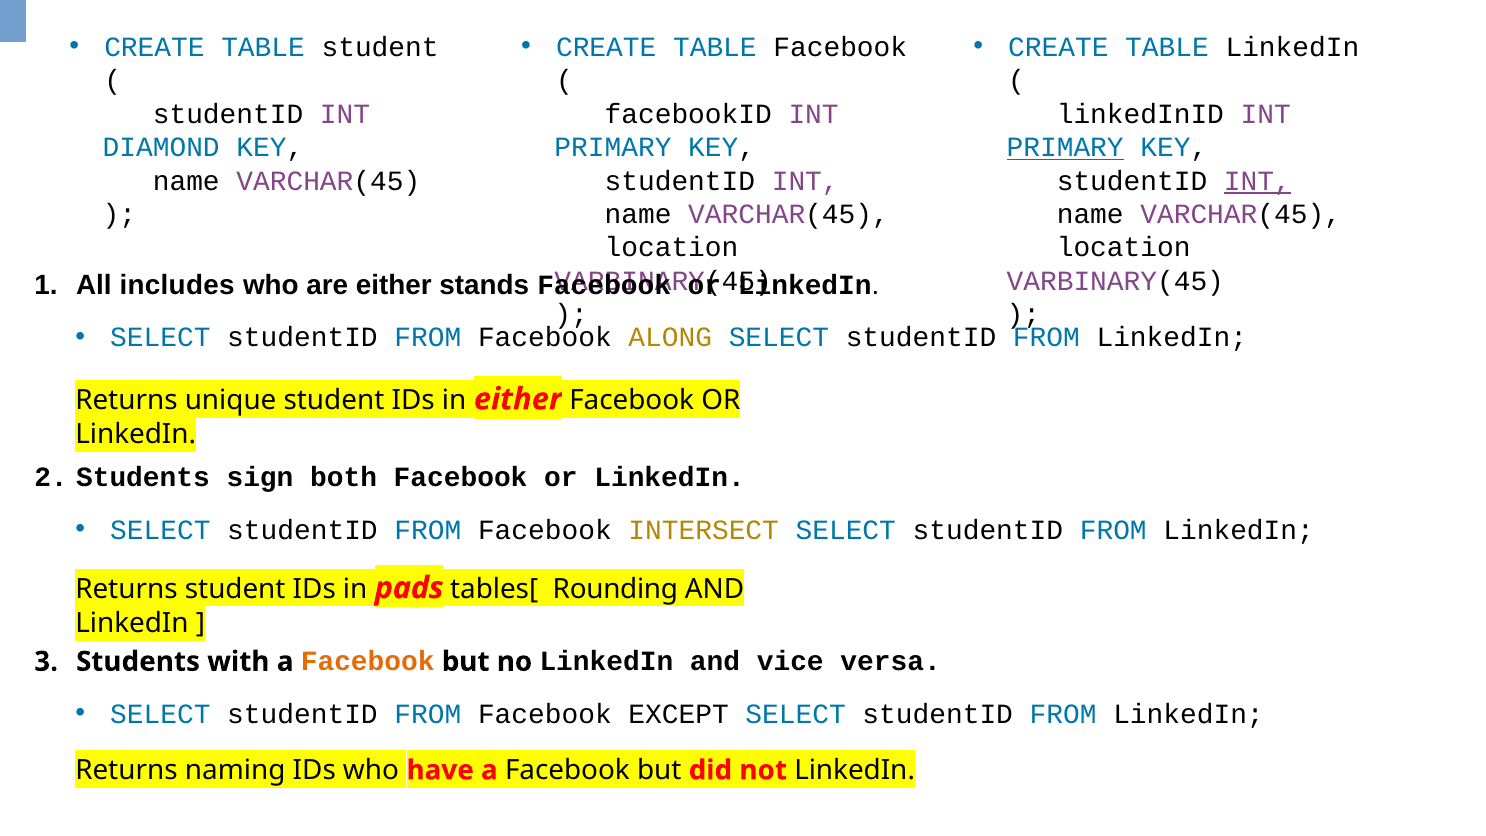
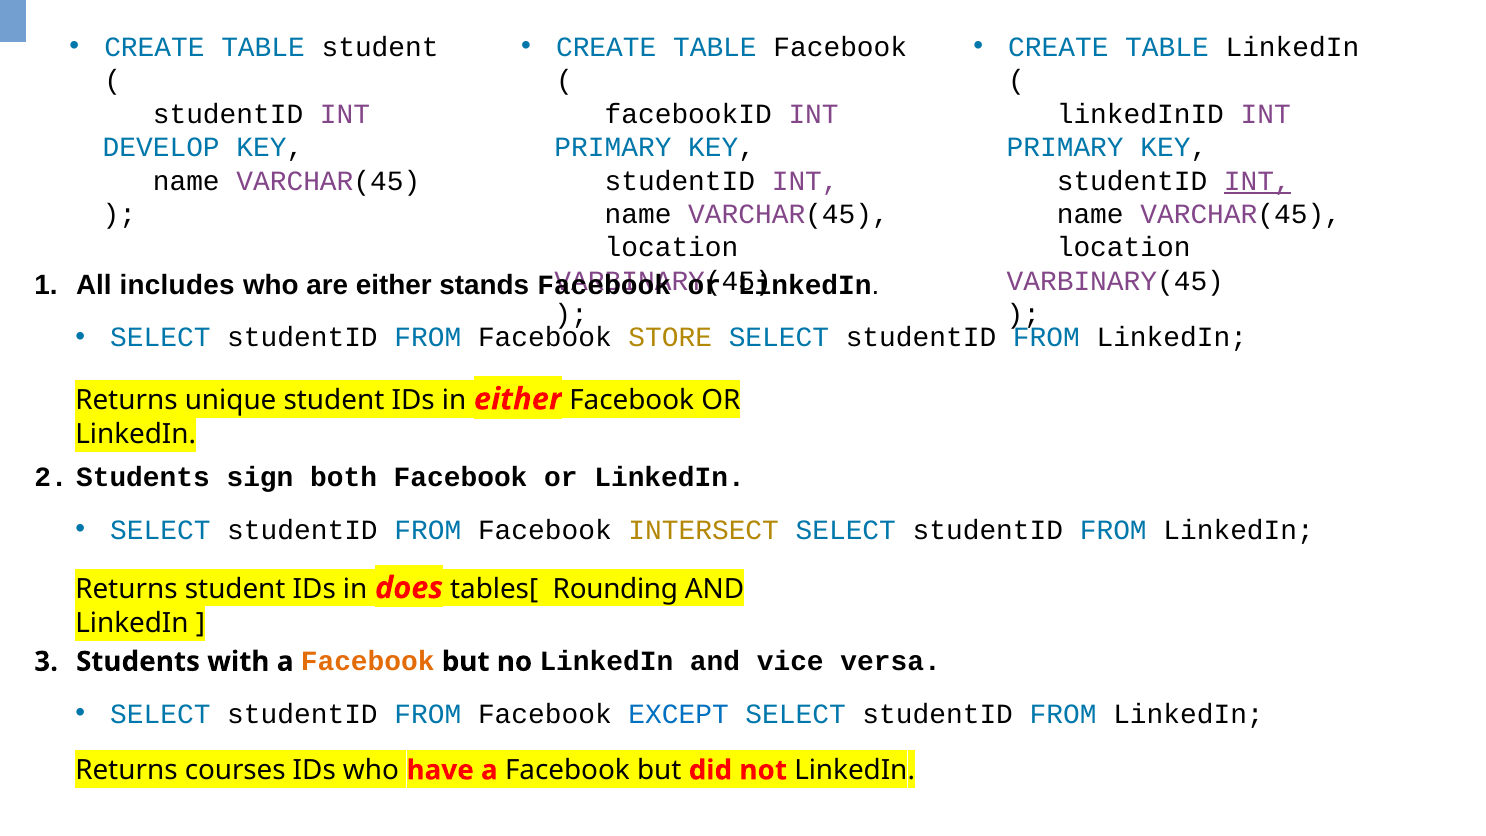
DIAMOND: DIAMOND -> DEVELOP
PRIMARY at (1065, 147) underline: present -> none
ALONG: ALONG -> STORE
pads: pads -> does
EXCEPT colour: black -> blue
naming: naming -> courses
